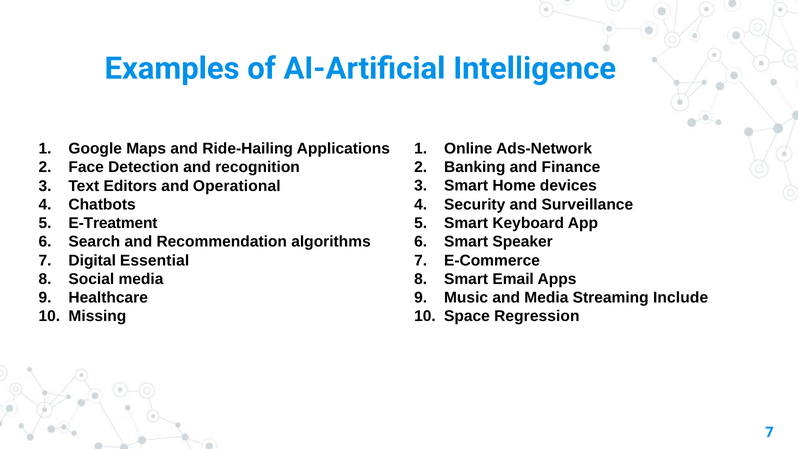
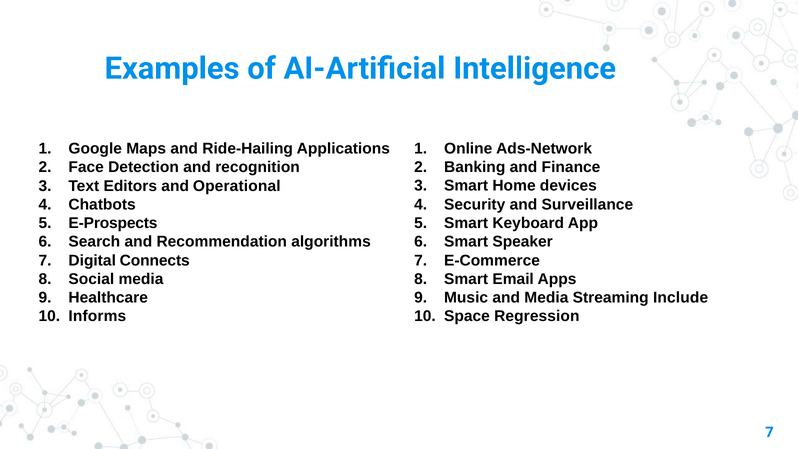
E-Treatment: E-Treatment -> E-Prospects
Essential: Essential -> Connects
Missing: Missing -> Informs
